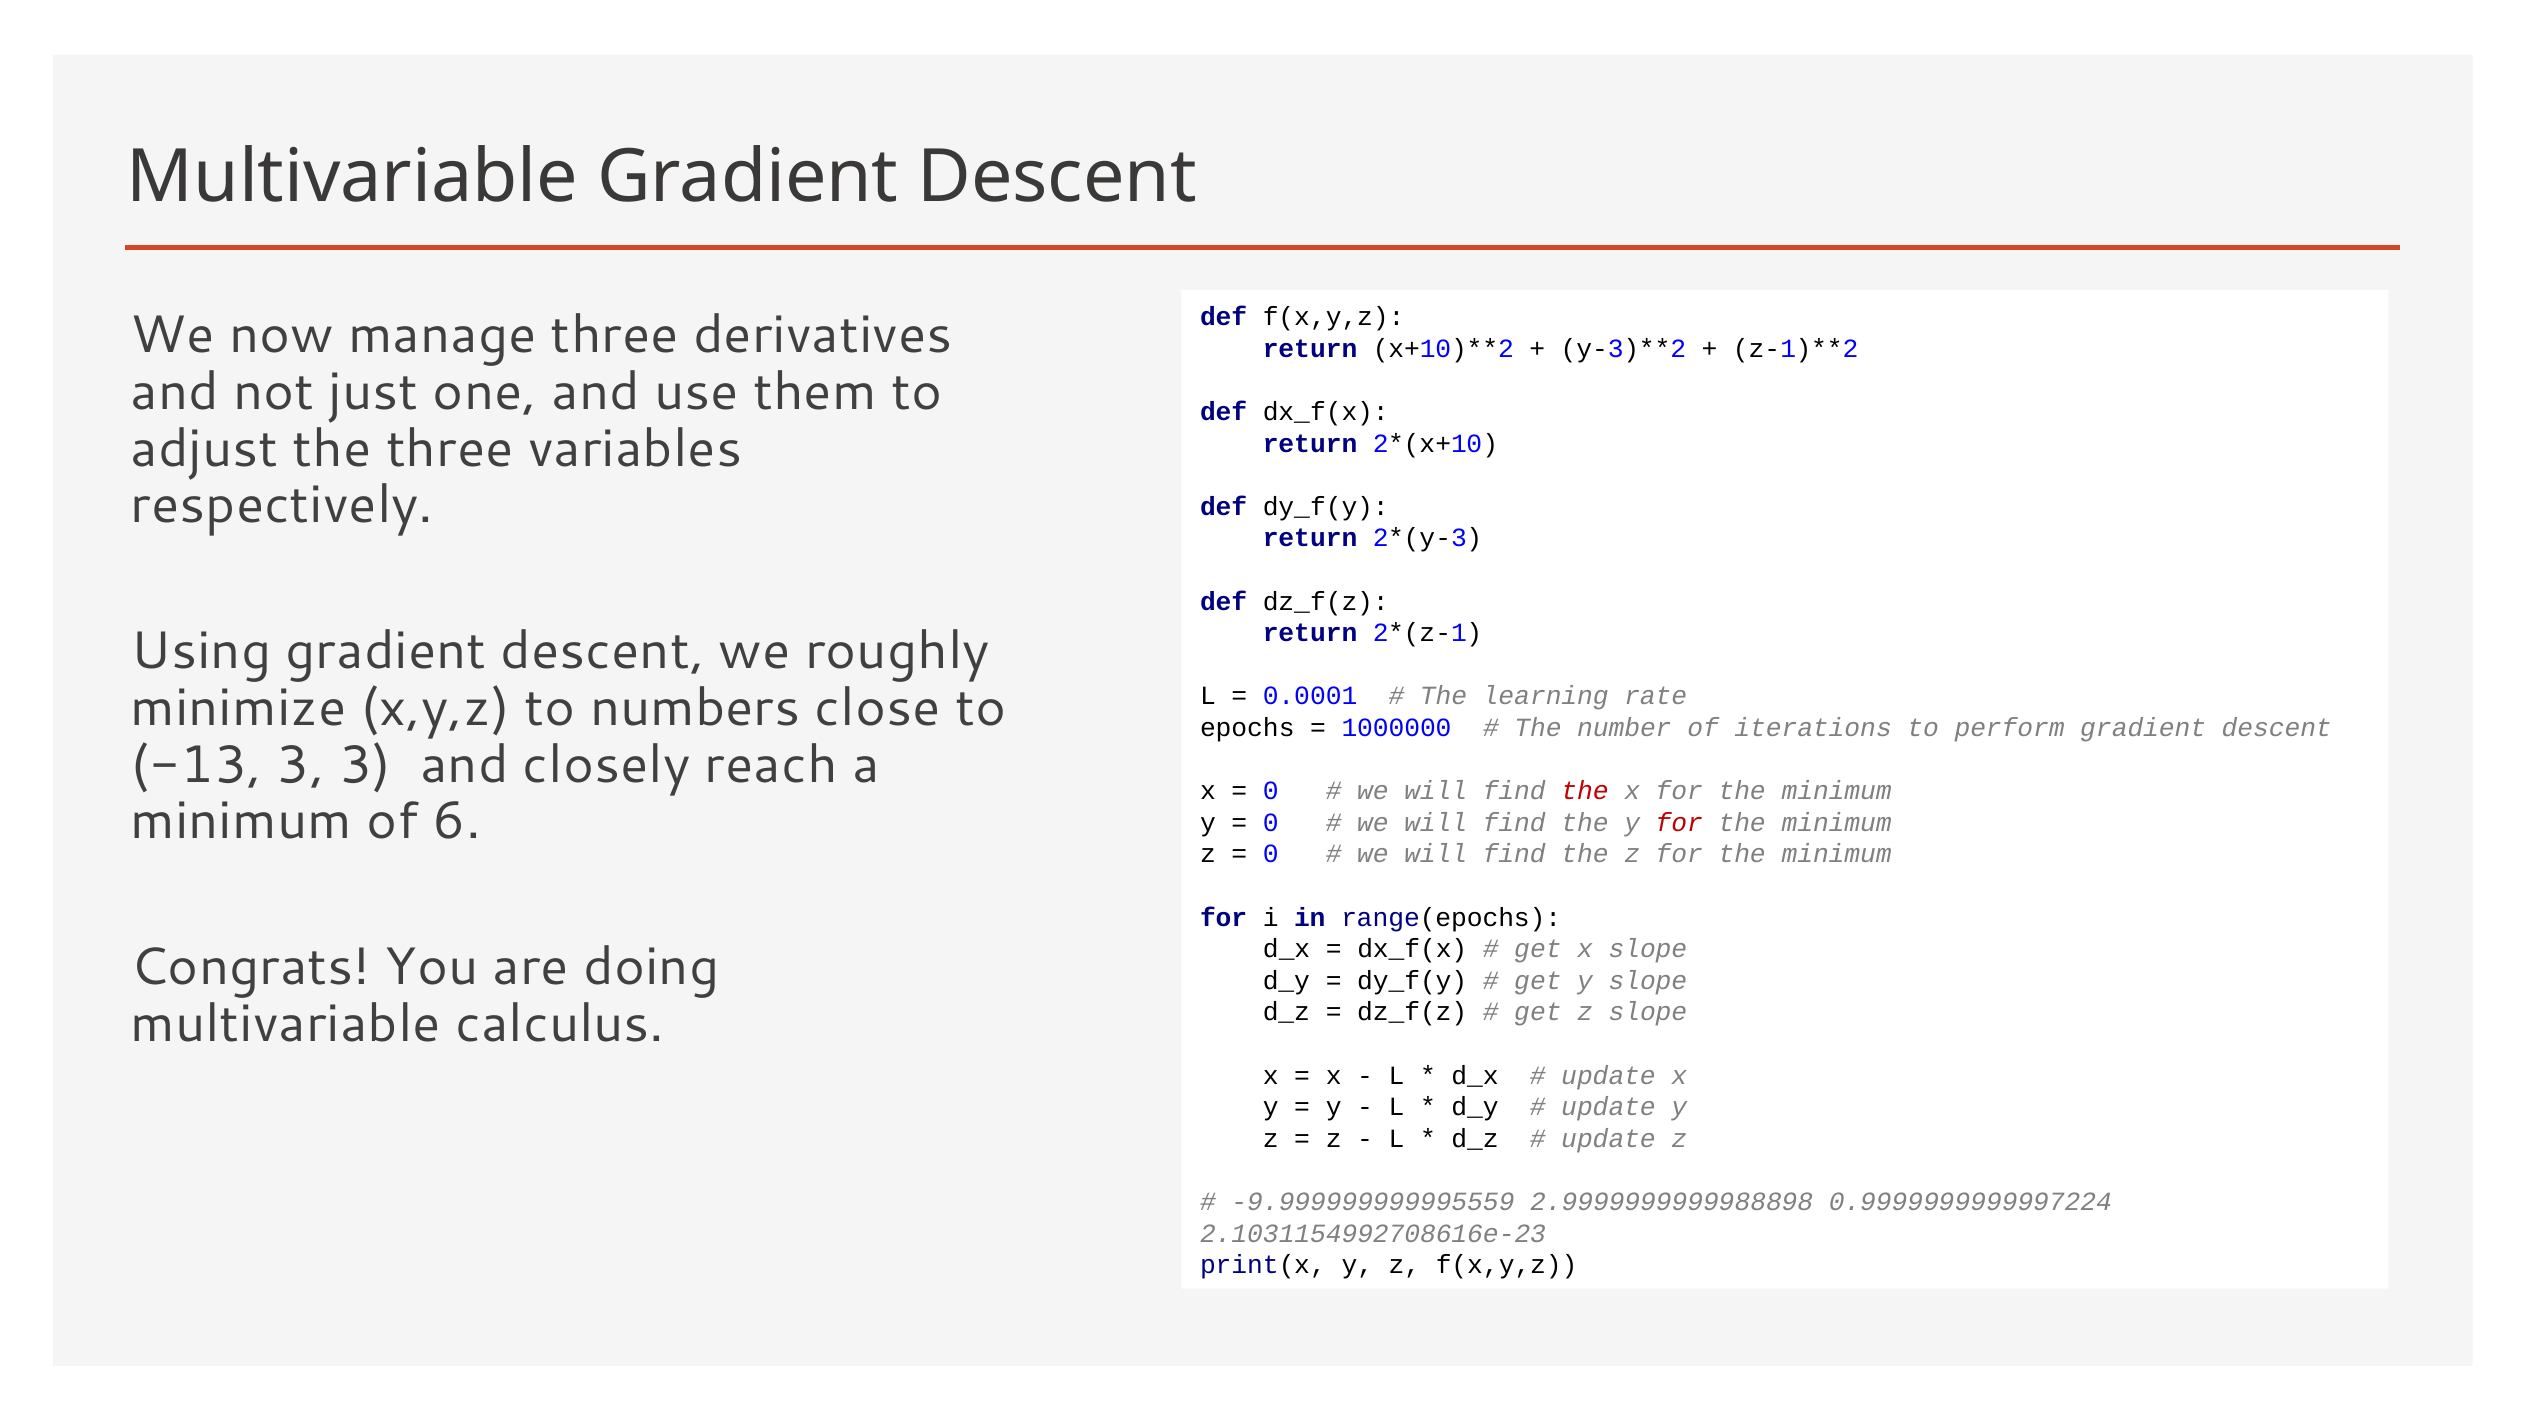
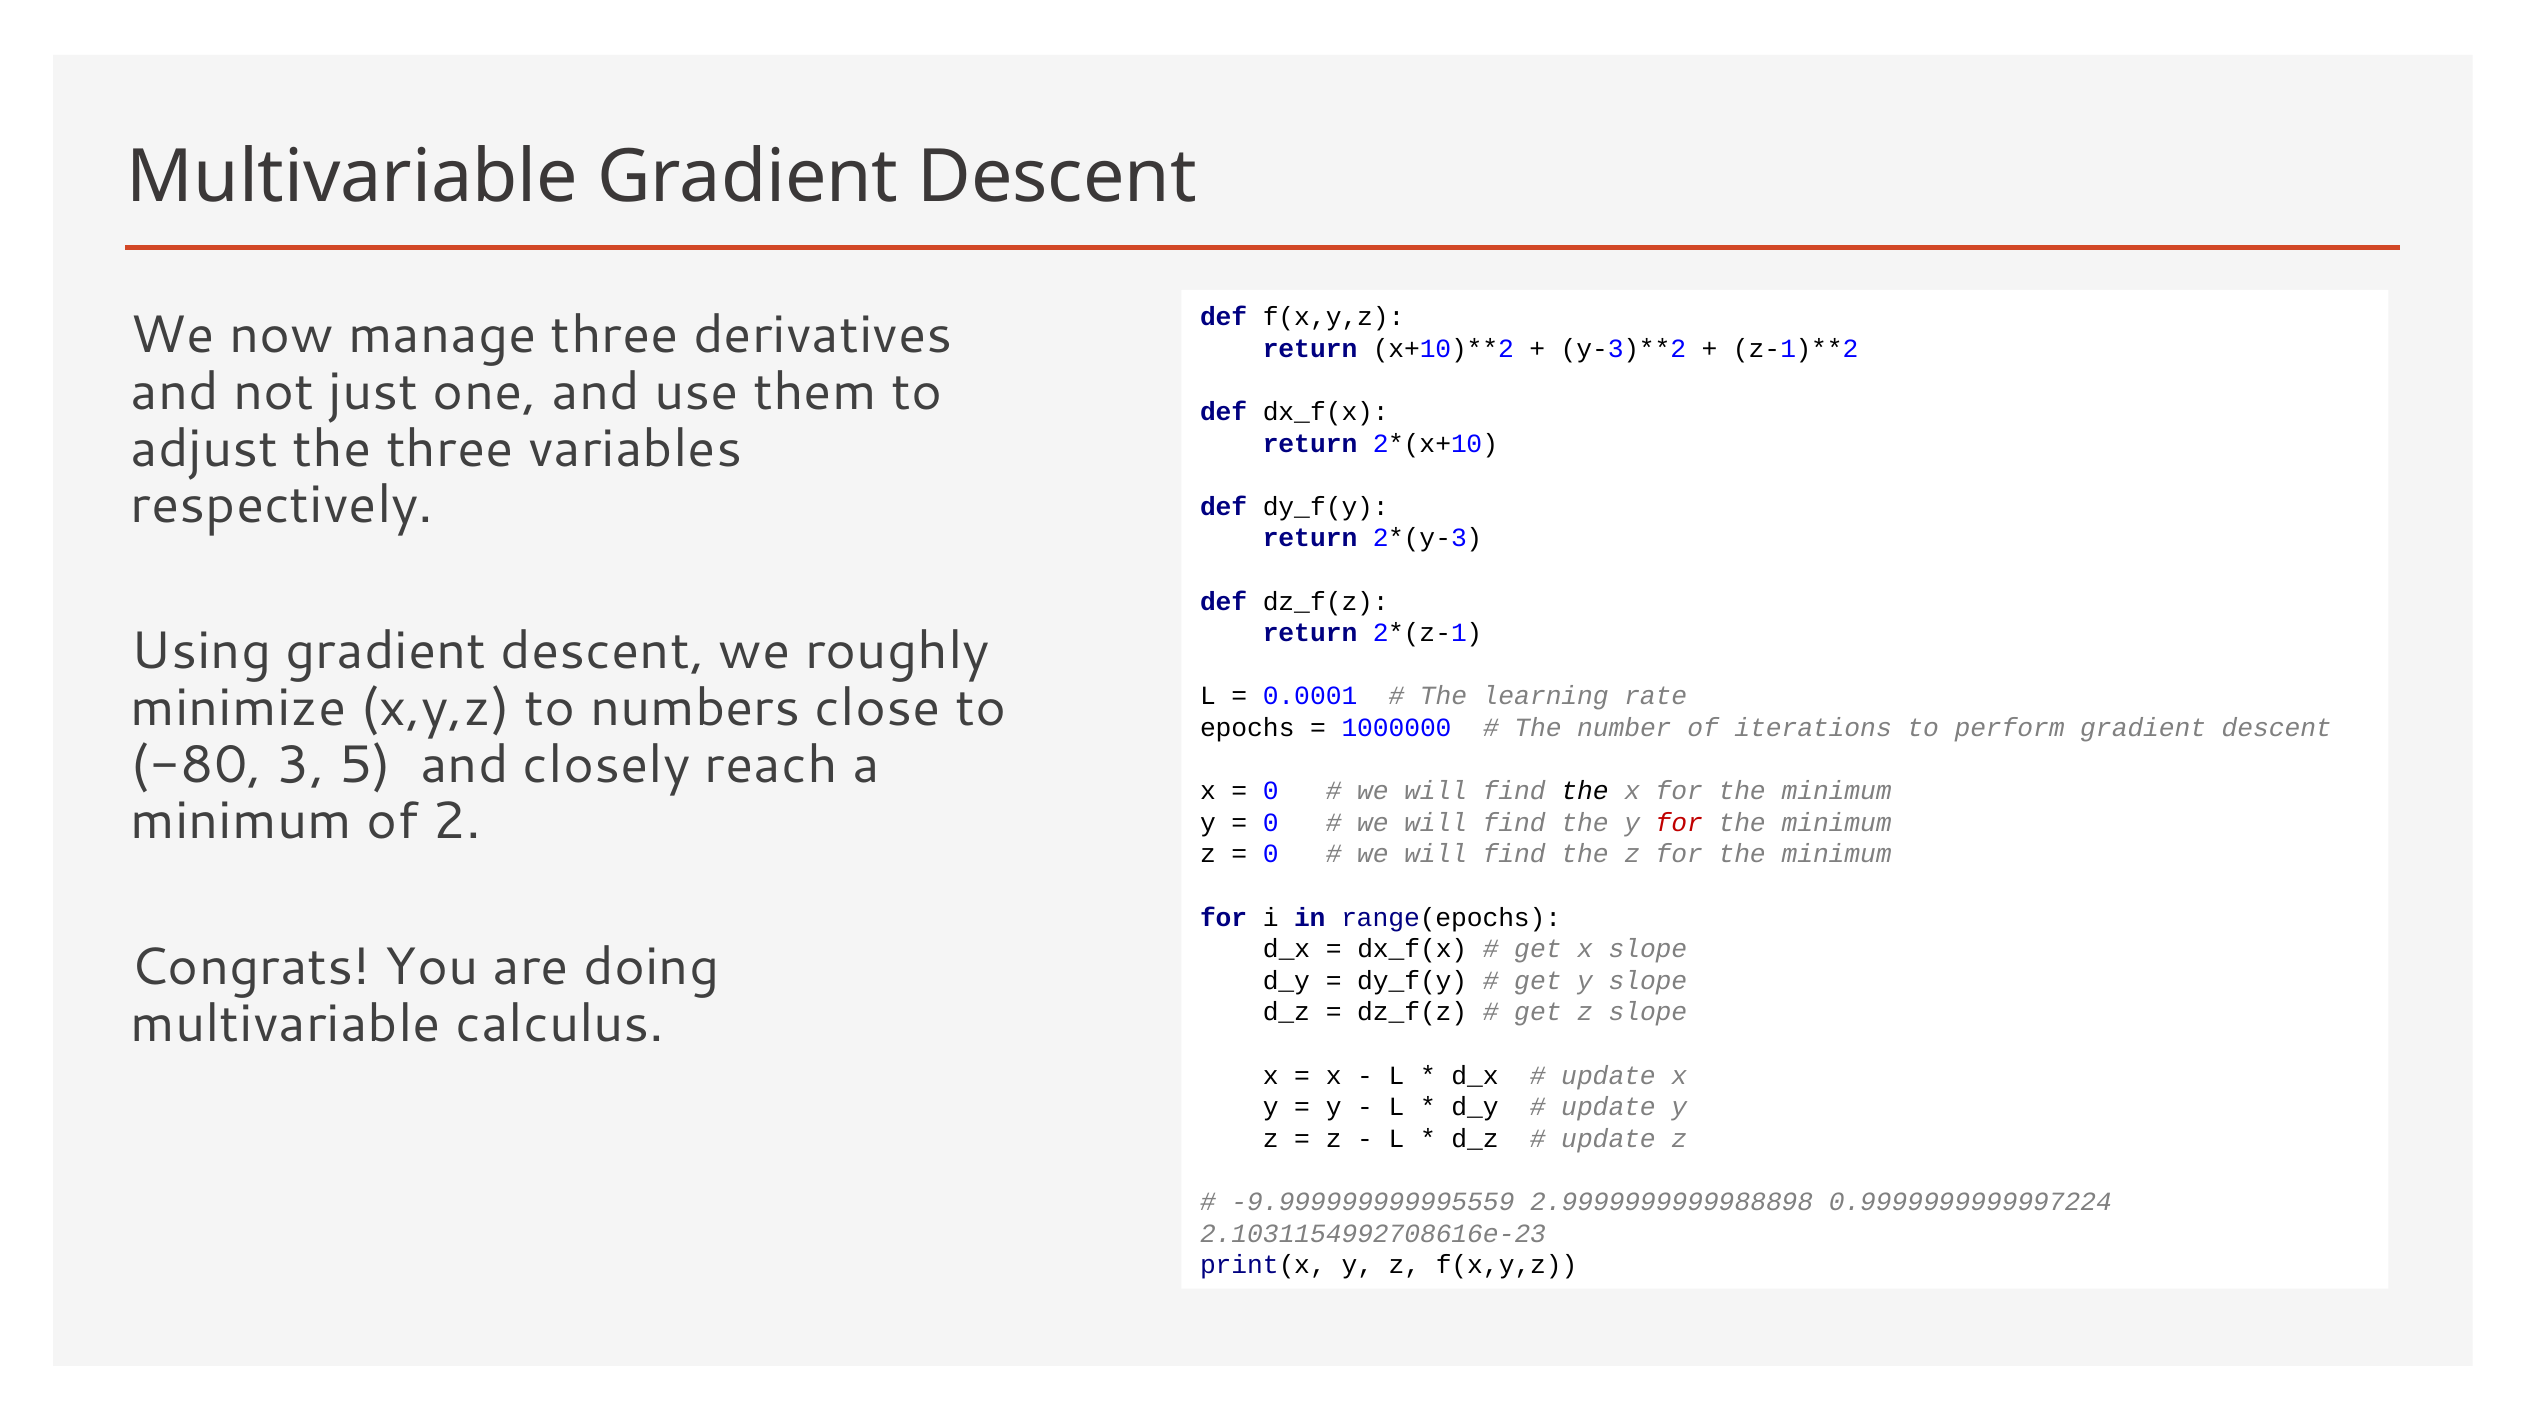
-13: -13 -> -80
3 3: 3 -> 5
the at (1585, 791) colour: red -> black
6: 6 -> 2
